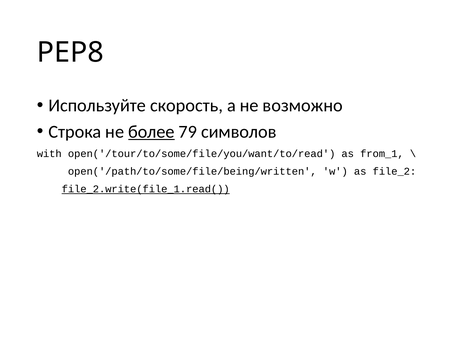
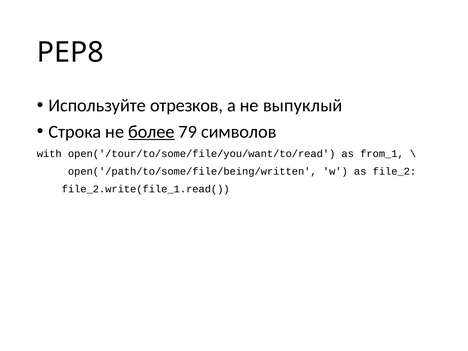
скорость: скорость -> отрезков
возможно: возможно -> выпуклый
file_2.write(file_1.read( underline: present -> none
